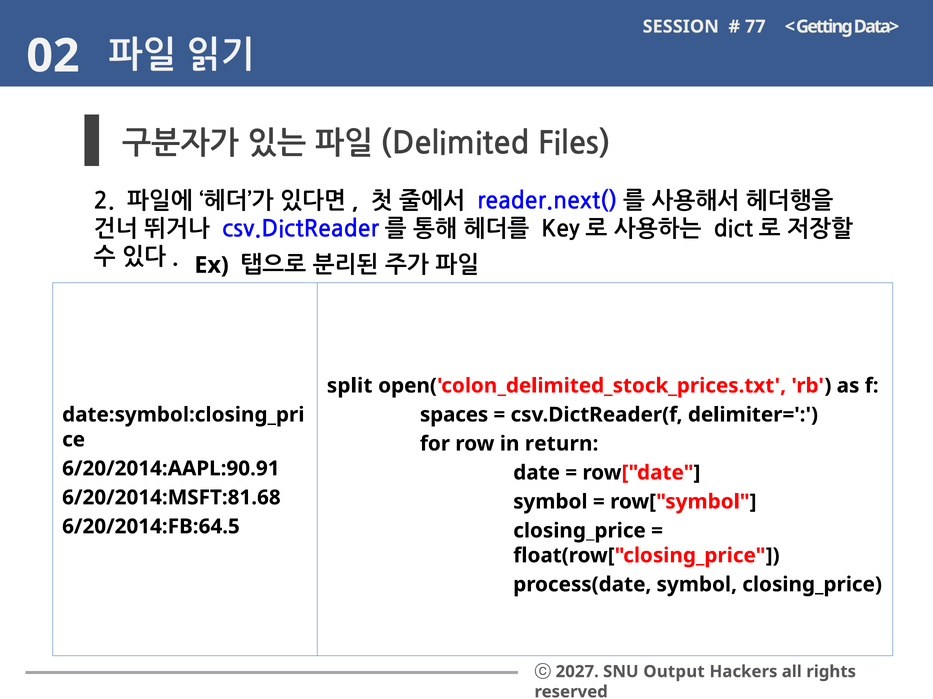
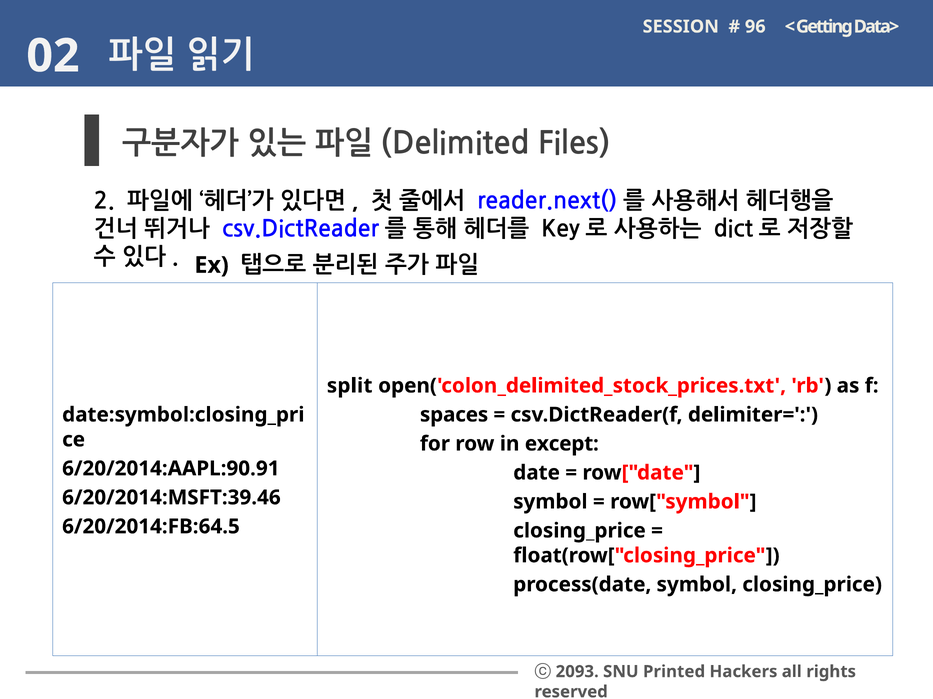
77: 77 -> 96
return: return -> except
6/20/2014:MSFT:81.68: 6/20/2014:MSFT:81.68 -> 6/20/2014:MSFT:39.46
2027: 2027 -> 2093
Output: Output -> Printed
